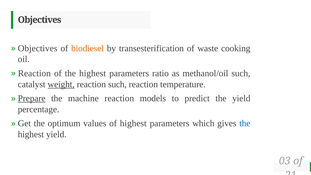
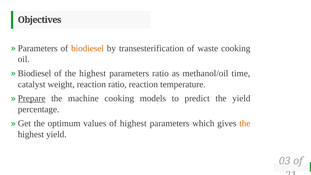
Objectives at (38, 48): Objectives -> Parameters
Reaction at (34, 73): Reaction -> Biodiesel
methanol/oil such: such -> time
weight underline: present -> none
reaction such: such -> ratio
machine reaction: reaction -> cooking
the at (245, 123) colour: blue -> orange
